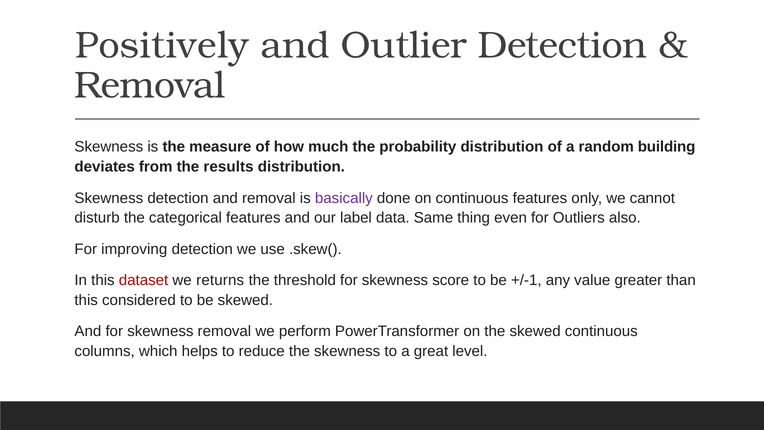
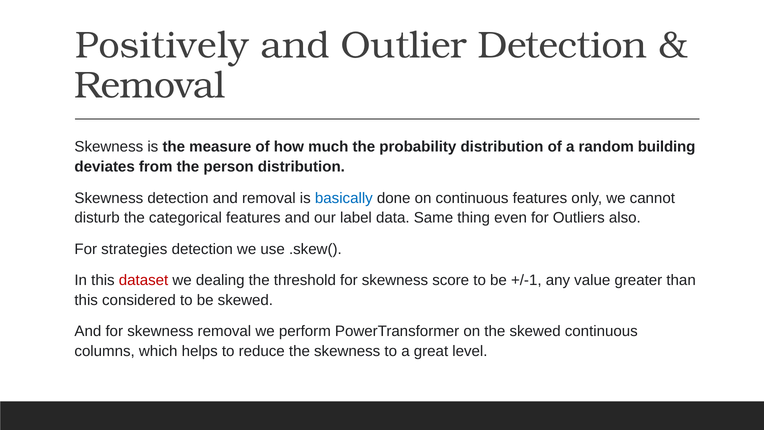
results: results -> person
basically colour: purple -> blue
improving: improving -> strategies
returns: returns -> dealing
